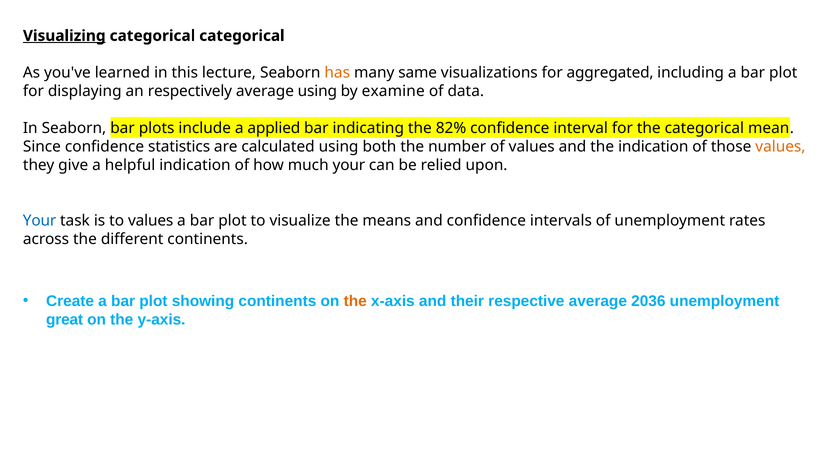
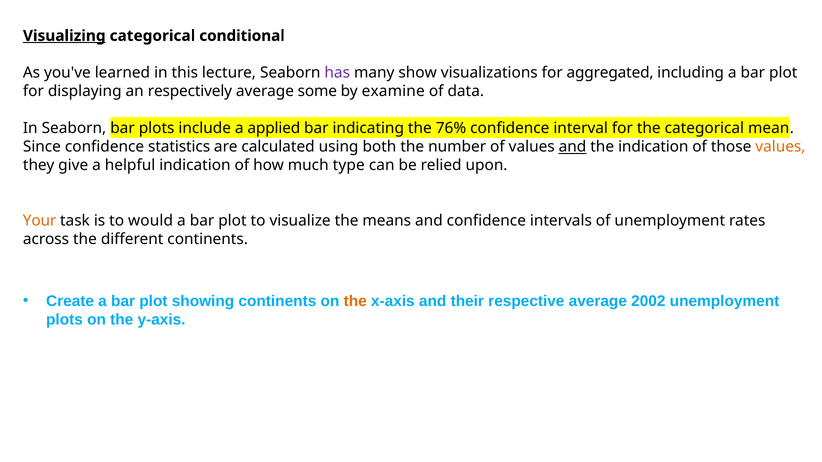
categorical categorical: categorical -> conditional
has colour: orange -> purple
same: same -> show
average using: using -> some
82%: 82% -> 76%
and at (573, 147) underline: none -> present
much your: your -> type
Your at (40, 221) colour: blue -> orange
to values: values -> would
2036: 2036 -> 2002
great at (65, 320): great -> plots
